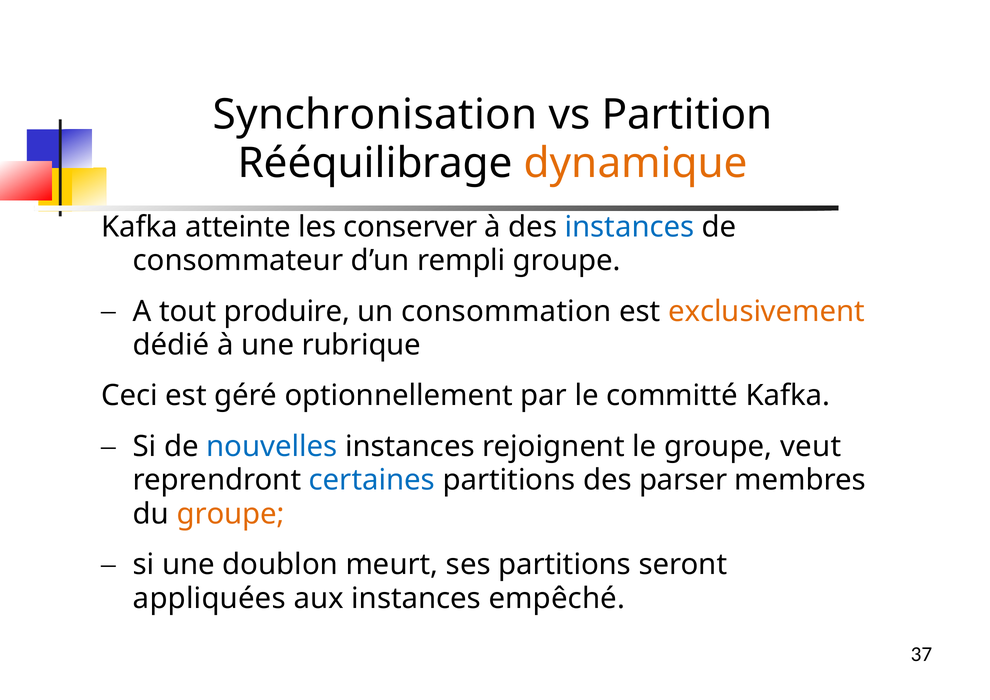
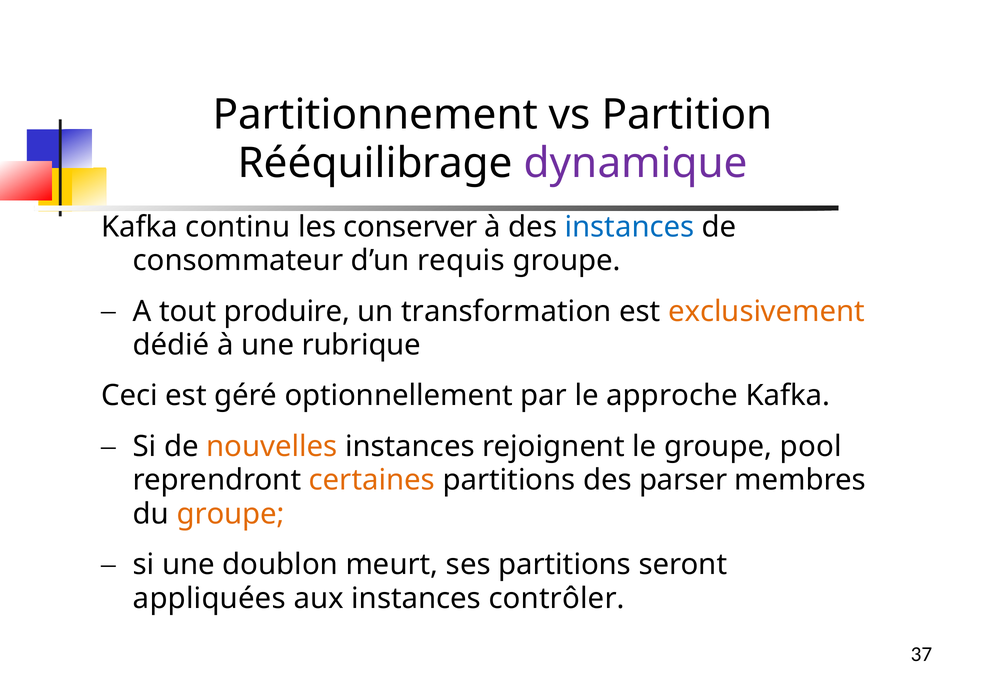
Synchronisation: Synchronisation -> Partitionnement
dynamique colour: orange -> purple
atteinte: atteinte -> continu
rempli: rempli -> requis
consommation: consommation -> transformation
committé: committé -> approche
nouvelles colour: blue -> orange
veut: veut -> pool
certaines colour: blue -> orange
empêché: empêché -> contrôler
